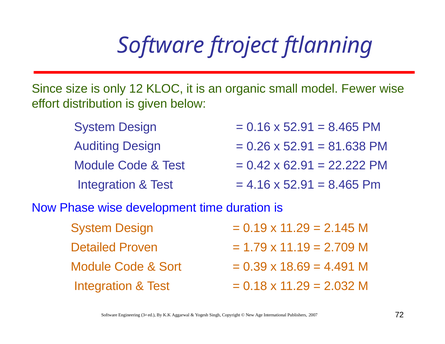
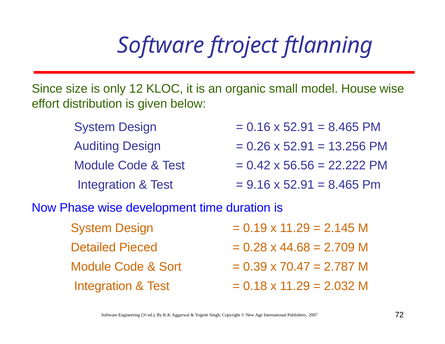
Fewer: Fewer -> House
81.638: 81.638 -> 13.256
62.91: 62.91 -> 56.56
4.16: 4.16 -> 9.16
Proven: Proven -> Pieced
1.79: 1.79 -> 0.28
11.19: 11.19 -> 44.68
18.69: 18.69 -> 70.47
4.491: 4.491 -> 2.787
